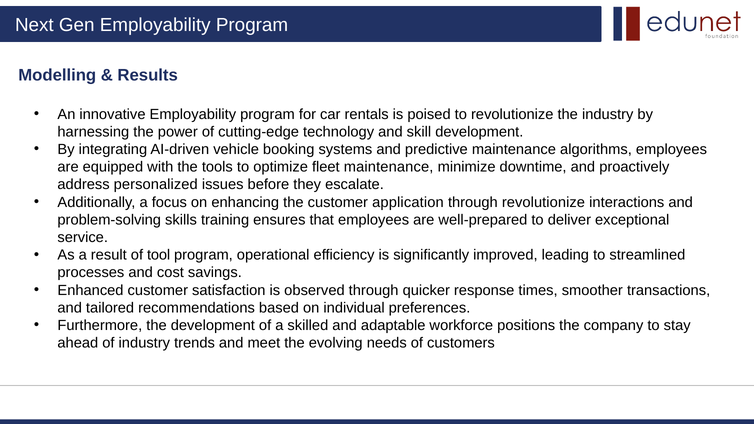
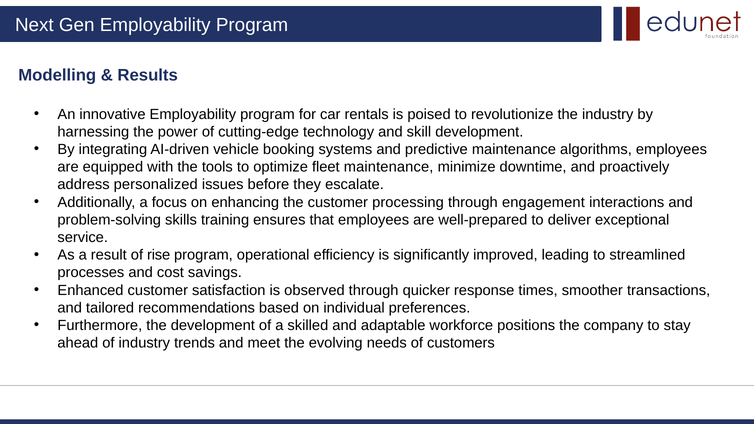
application: application -> processing
through revolutionize: revolutionize -> engagement
tool: tool -> rise
